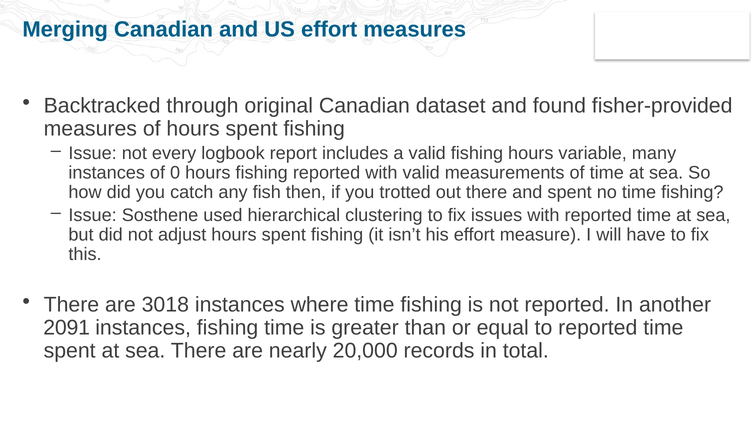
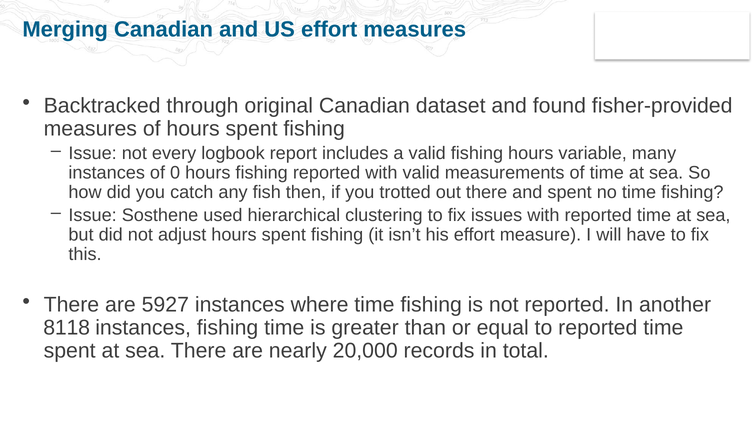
3018: 3018 -> 5927
2091: 2091 -> 8118
